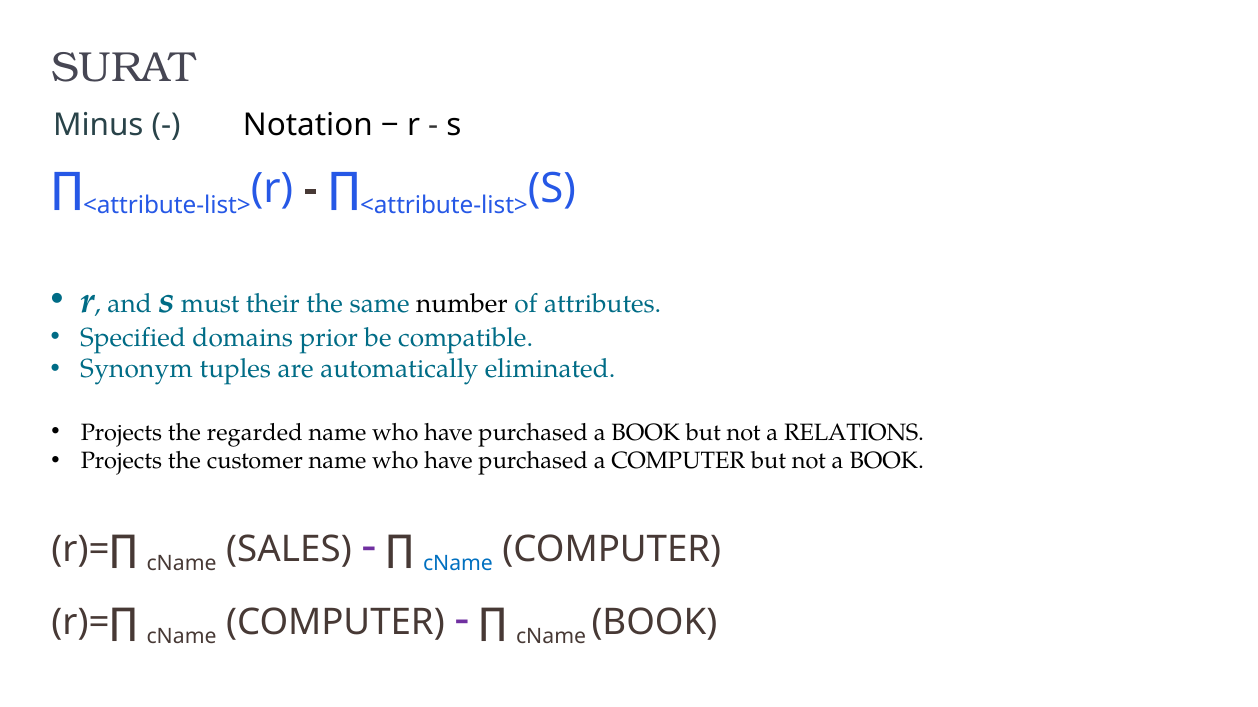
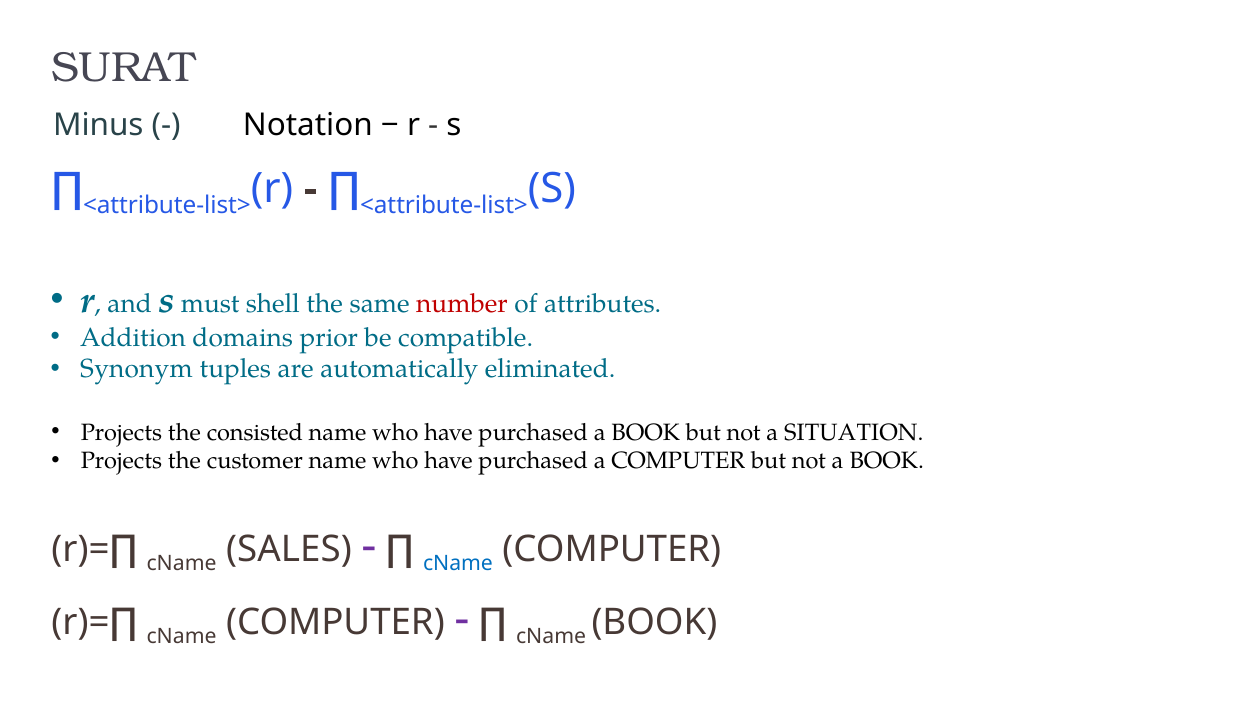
their: their -> shell
number colour: black -> red
Specified: Specified -> Addition
regarded: regarded -> consisted
RELATIONS: RELATIONS -> SITUATION
